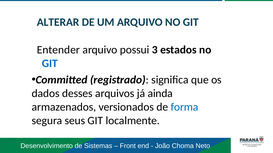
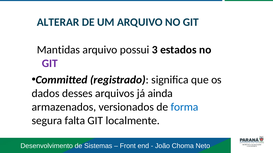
Entender: Entender -> Mantidas
GIT at (50, 64) colour: blue -> purple
seus: seus -> falta
